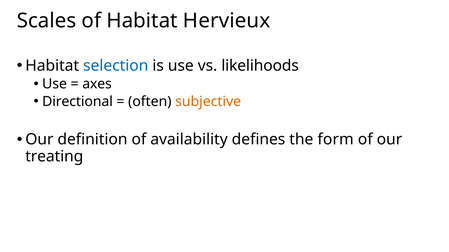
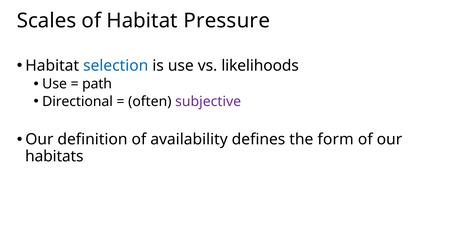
Hervieux: Hervieux -> Pressure
axes: axes -> path
subjective colour: orange -> purple
treating: treating -> habitats
